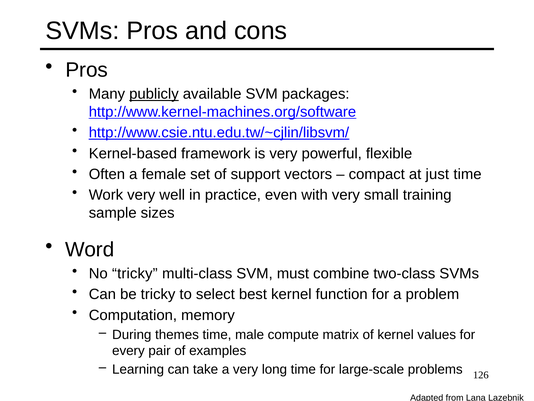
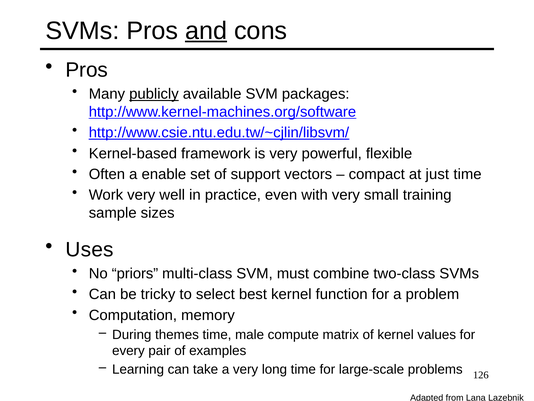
and underline: none -> present
female: female -> enable
Word: Word -> Uses
No tricky: tricky -> priors
